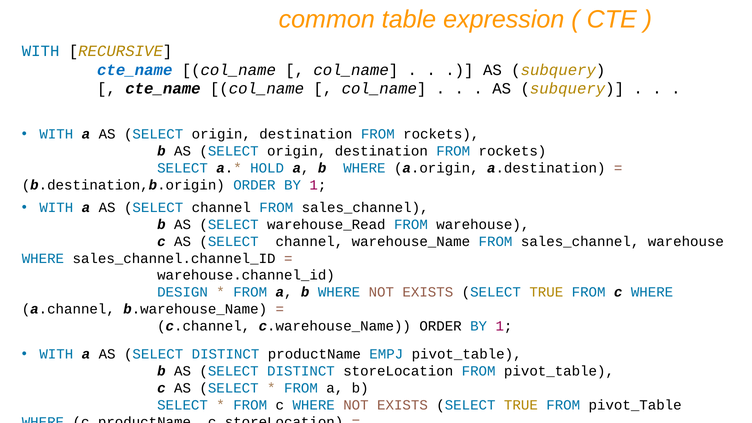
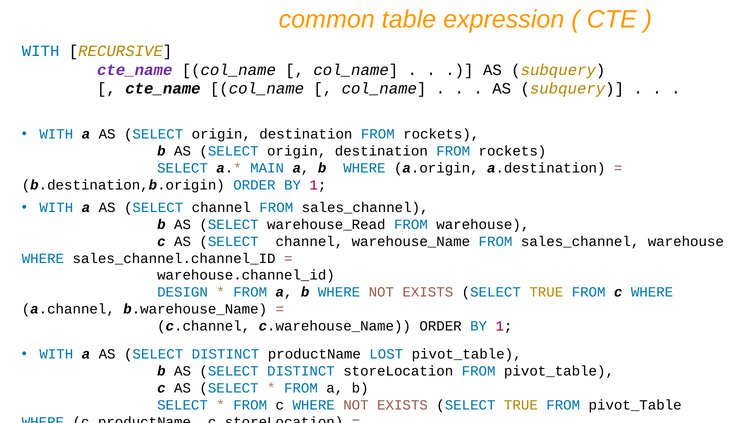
cte_name at (135, 70) colour: blue -> purple
HOLD: HOLD -> MAIN
EMPJ: EMPJ -> LOST
